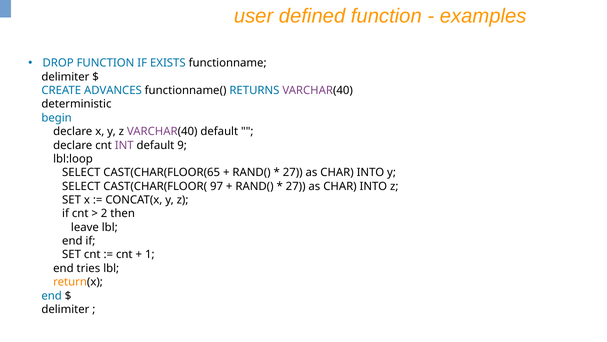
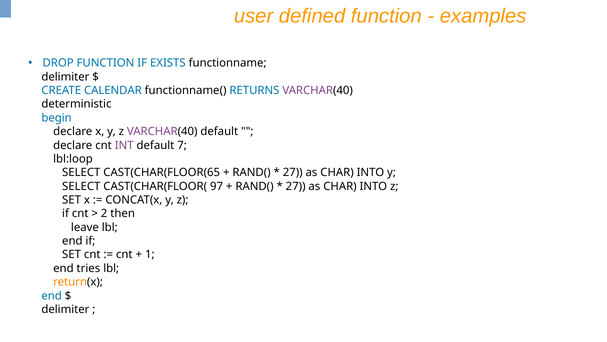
ADVANCES: ADVANCES -> CALENDAR
9: 9 -> 7
